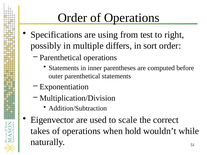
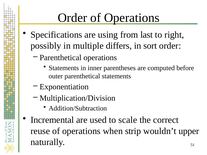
test: test -> last
Eigenvector: Eigenvector -> Incremental
takes: takes -> reuse
hold: hold -> strip
while: while -> upper
